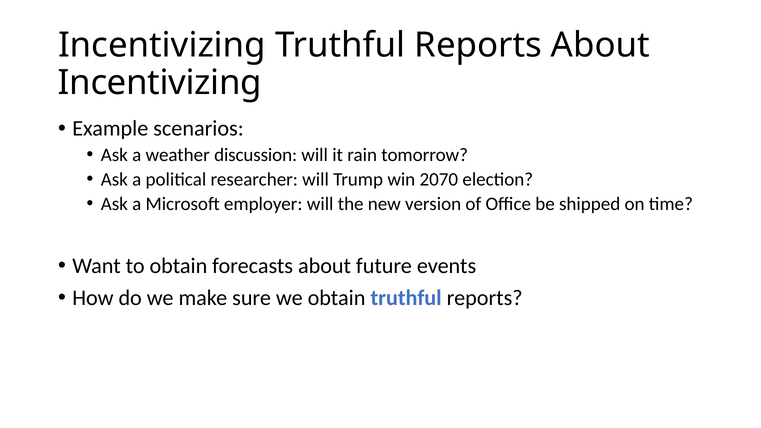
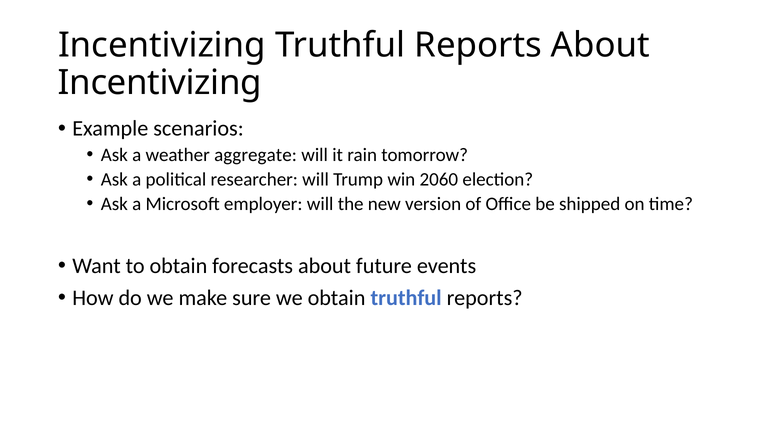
discussion: discussion -> aggregate
2070: 2070 -> 2060
